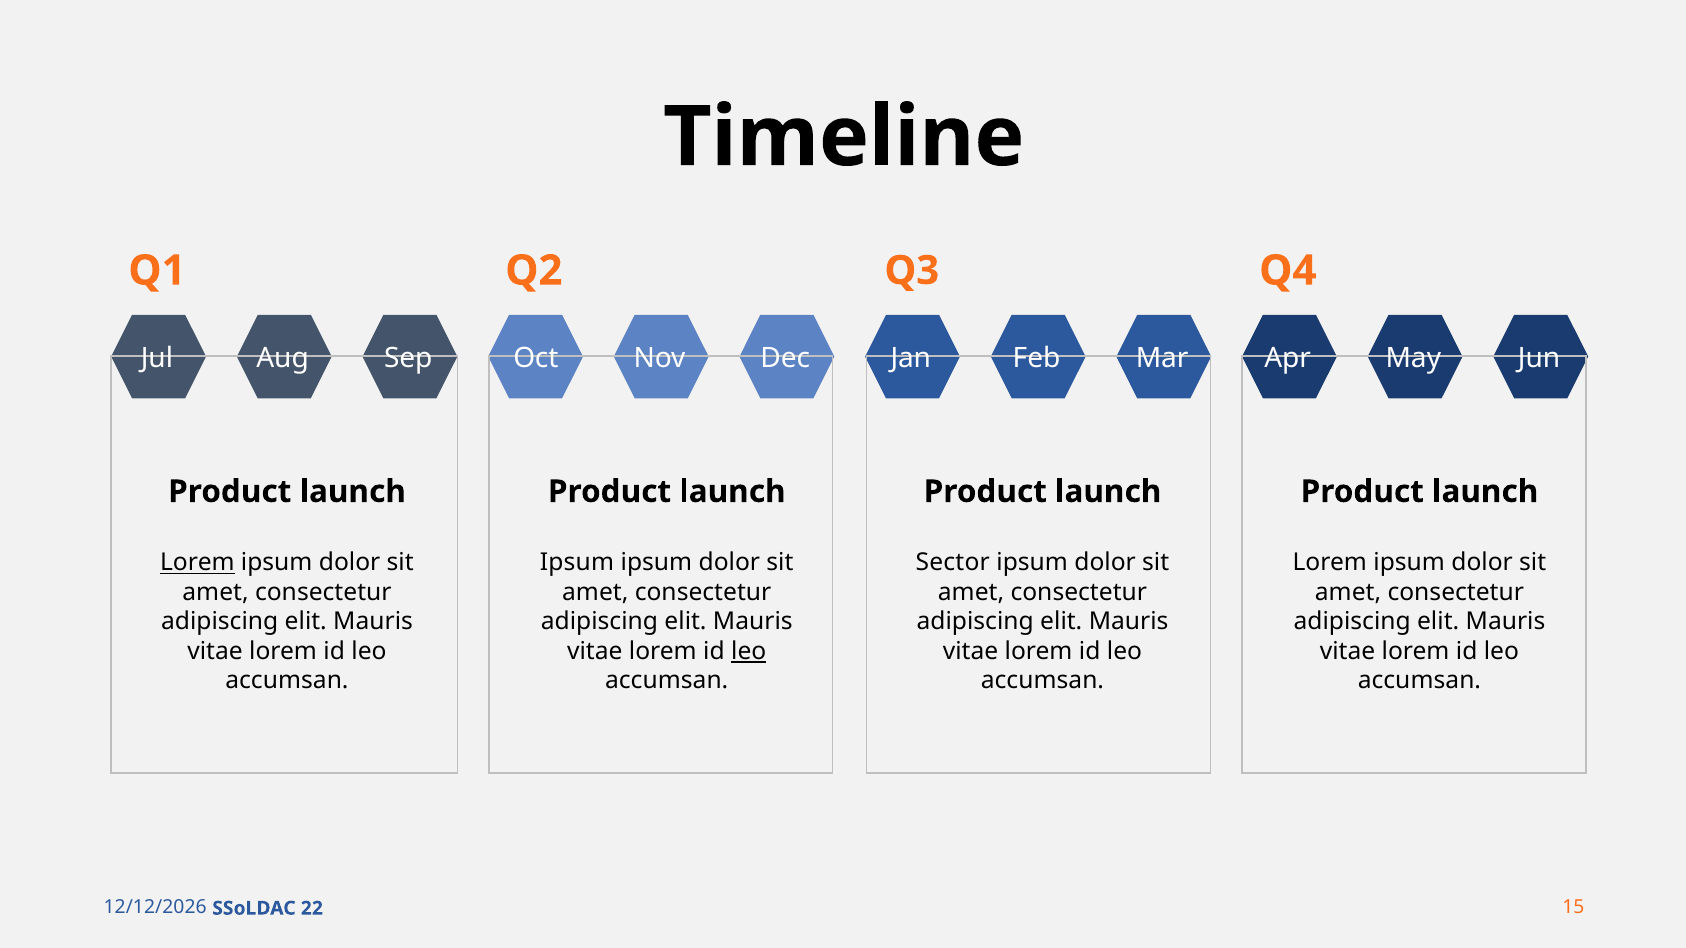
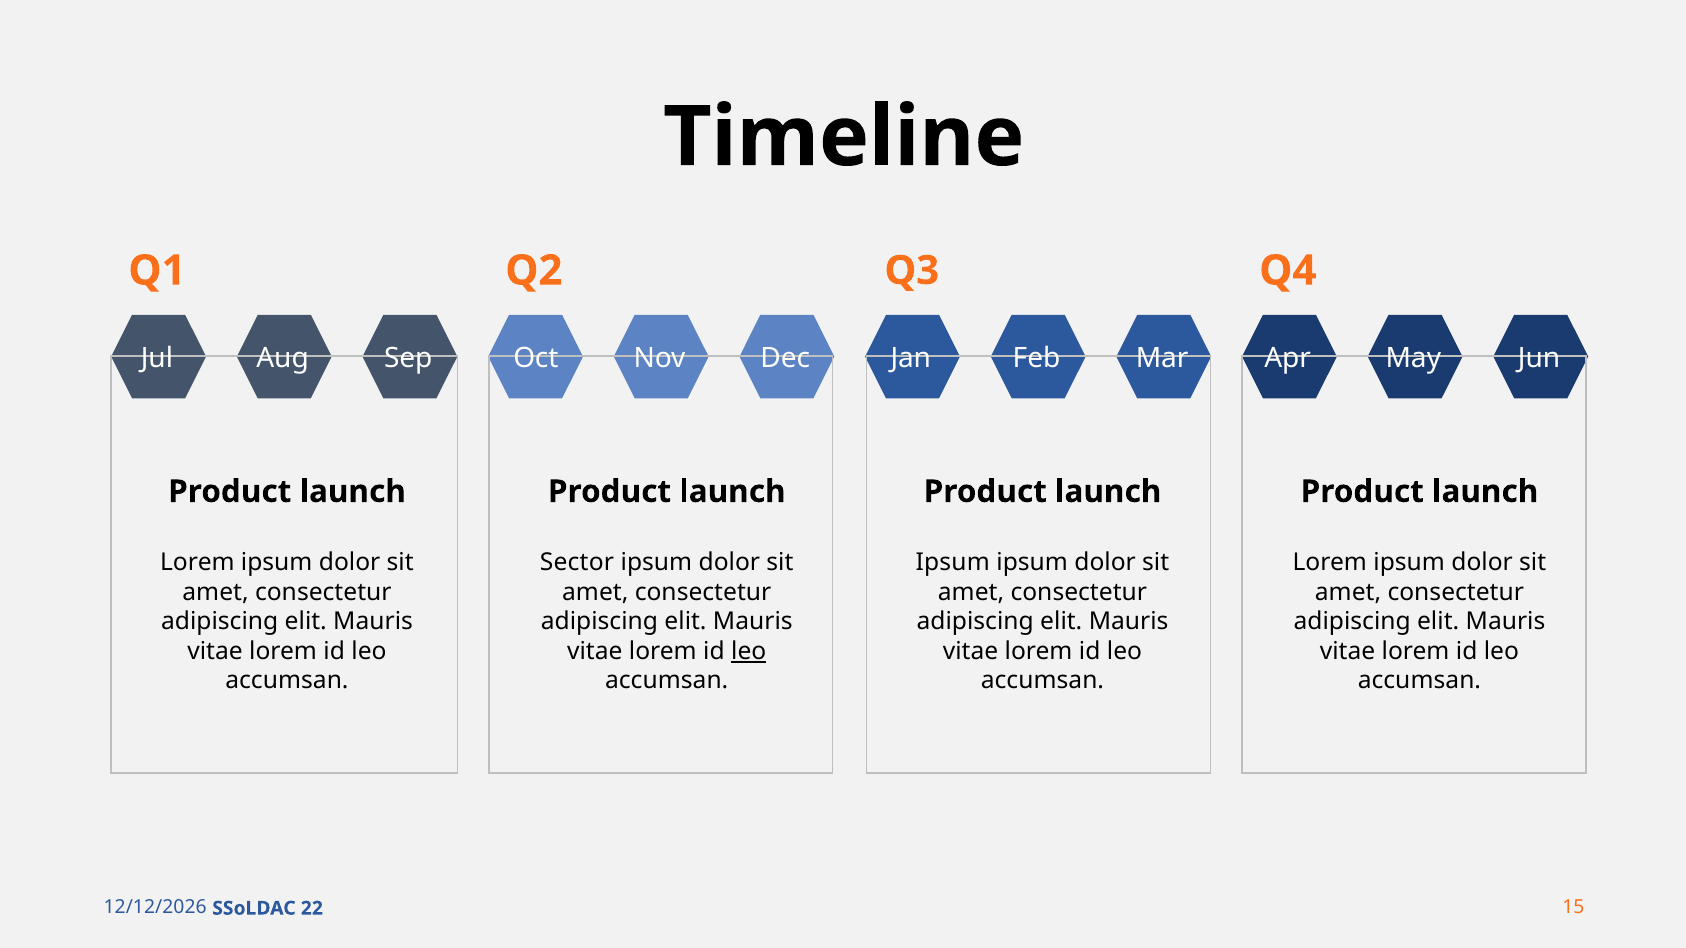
Lorem at (197, 563) underline: present -> none
Ipsum at (577, 563): Ipsum -> Sector
Sector at (953, 563): Sector -> Ipsum
